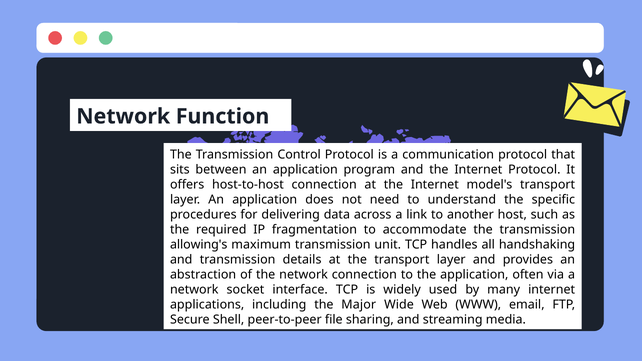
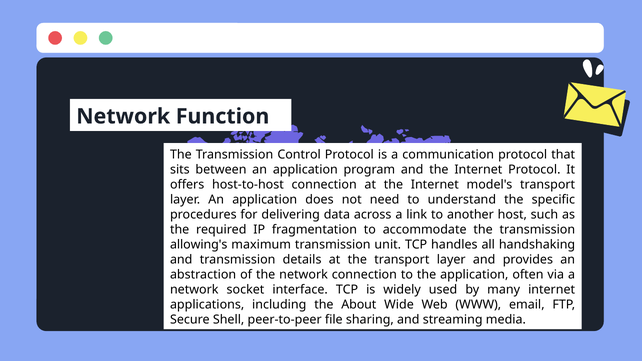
Major: Major -> About
